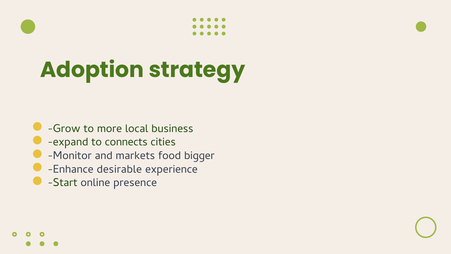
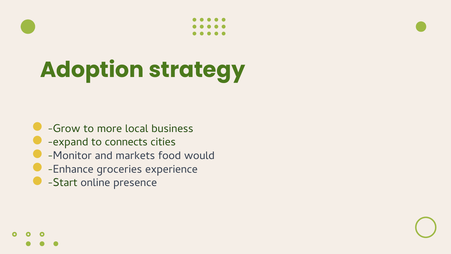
bigger: bigger -> would
desirable: desirable -> groceries
